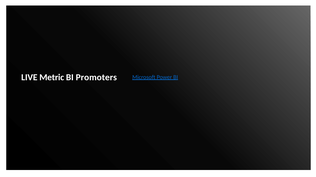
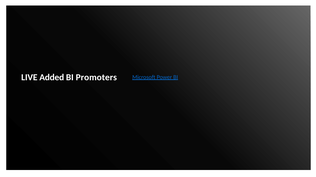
Metric: Metric -> Added
